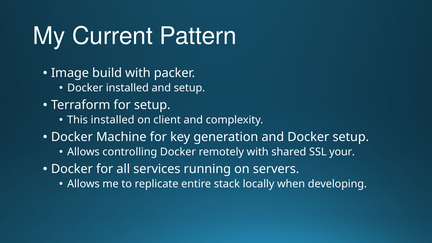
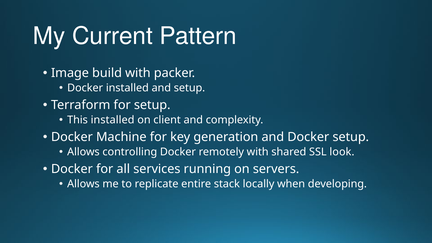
your: your -> look
